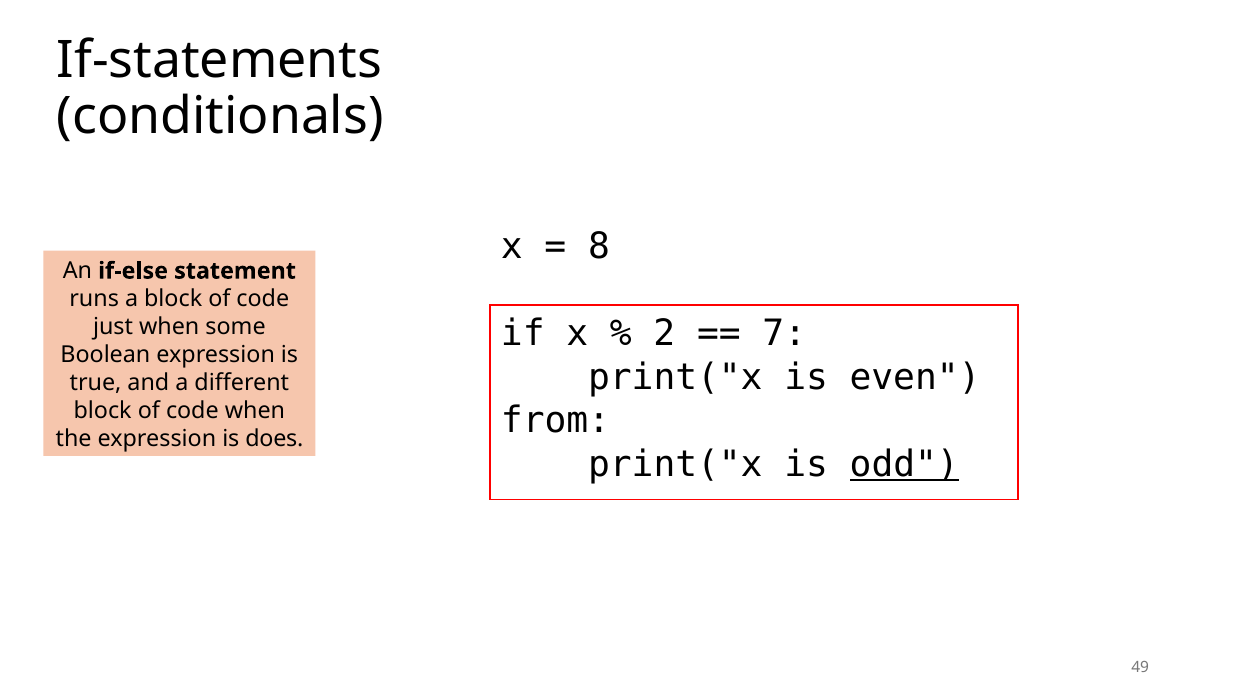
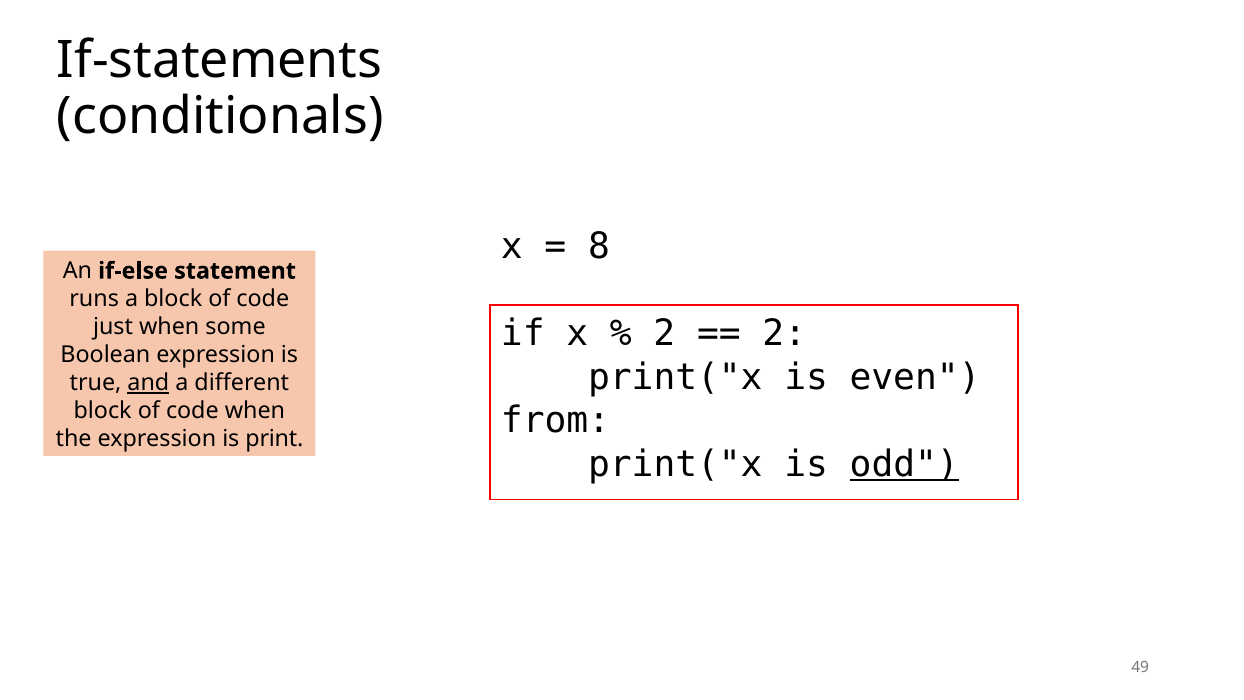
7 at (784, 334): 7 -> 2
and underline: none -> present
does: does -> print
